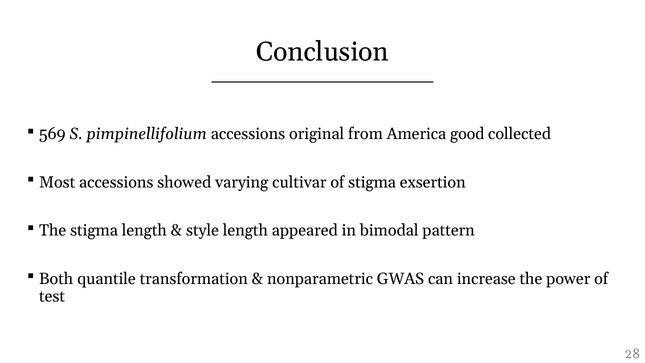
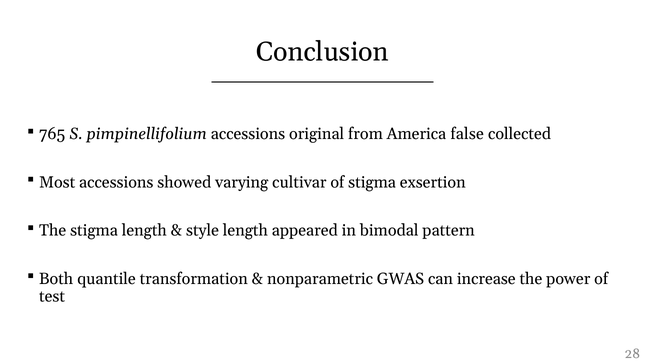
569: 569 -> 765
good: good -> false
